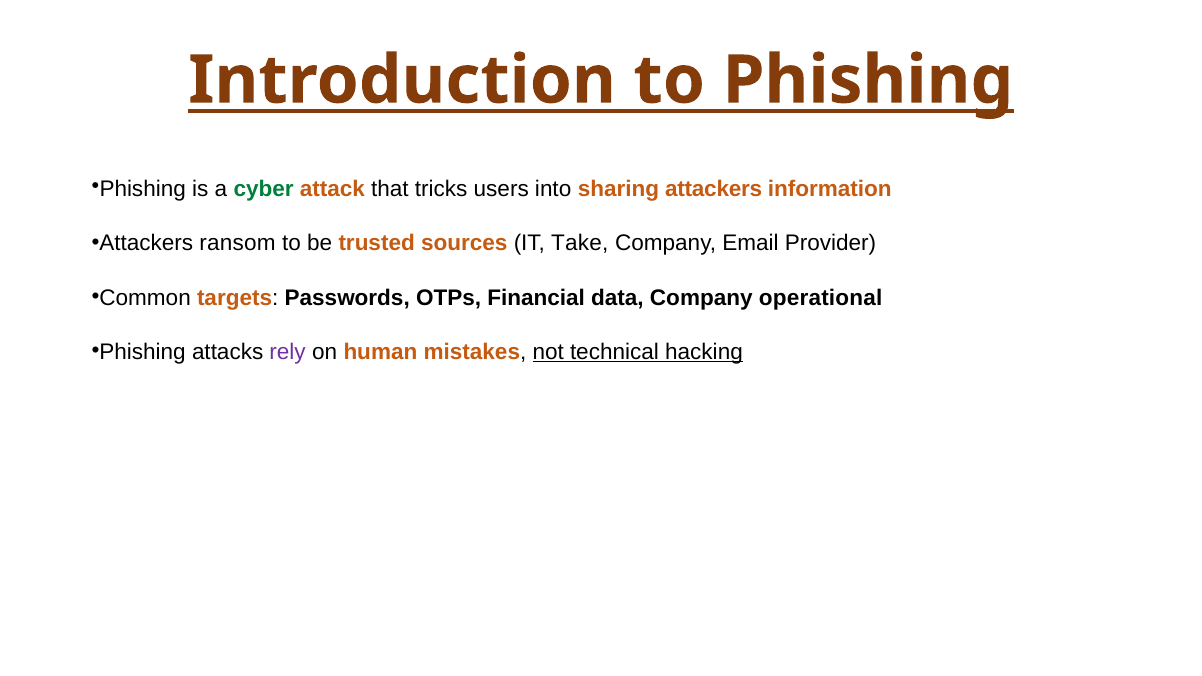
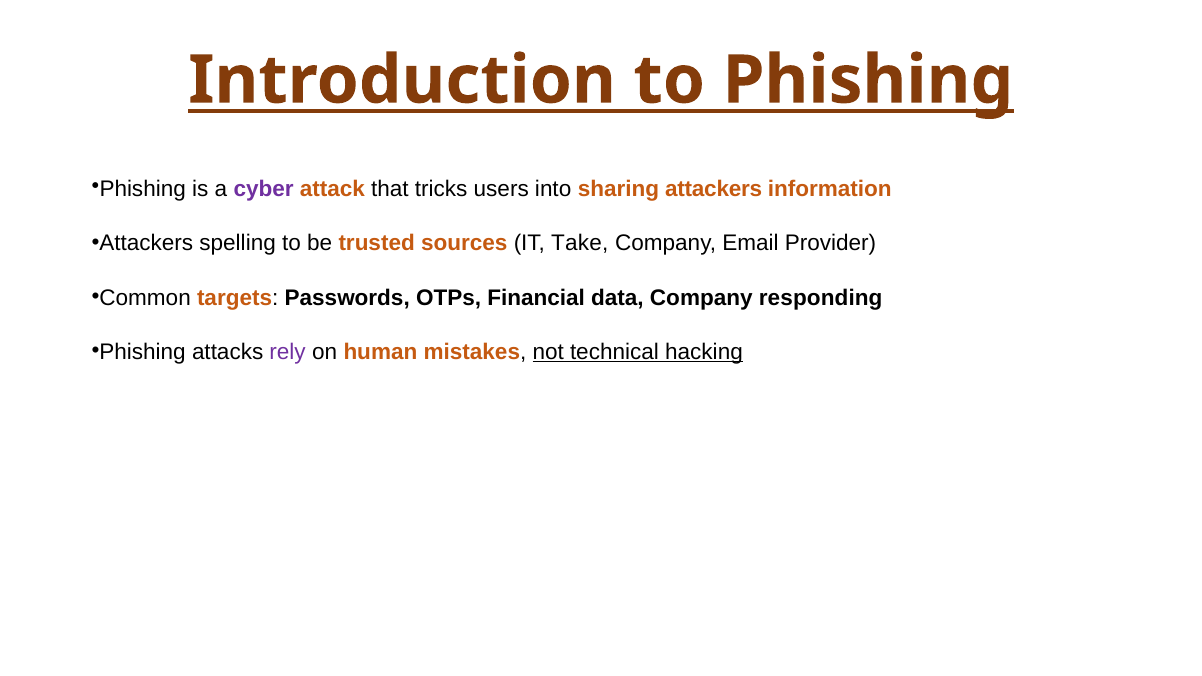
cyber colour: green -> purple
ransom: ransom -> spelling
operational: operational -> responding
